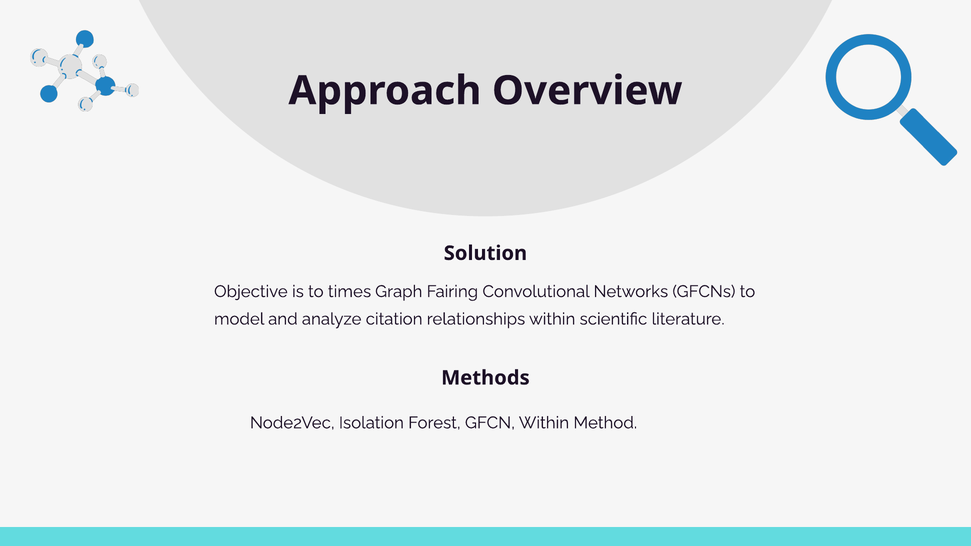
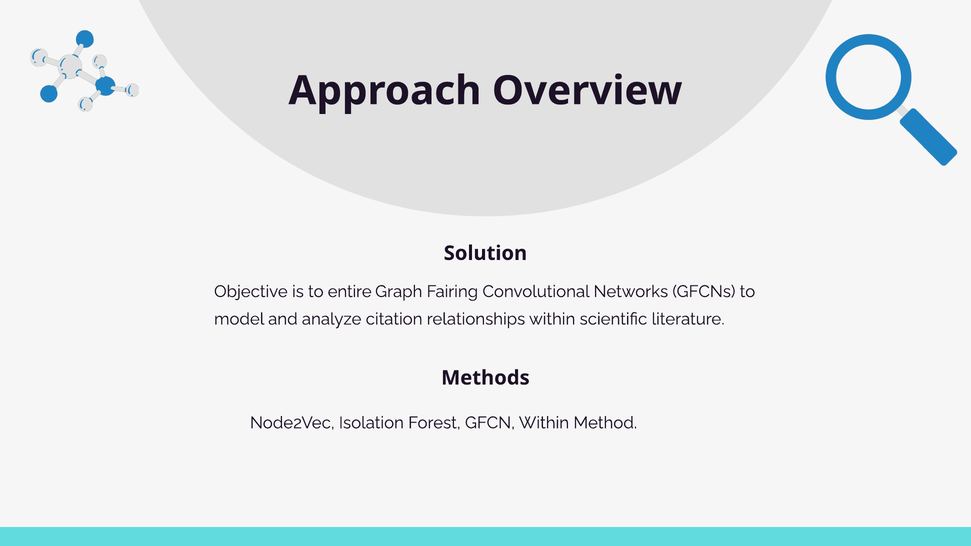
times: times -> entire
